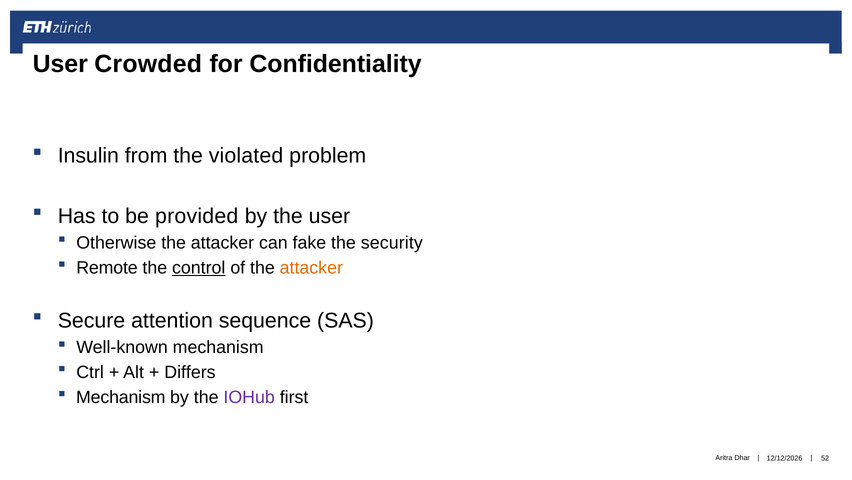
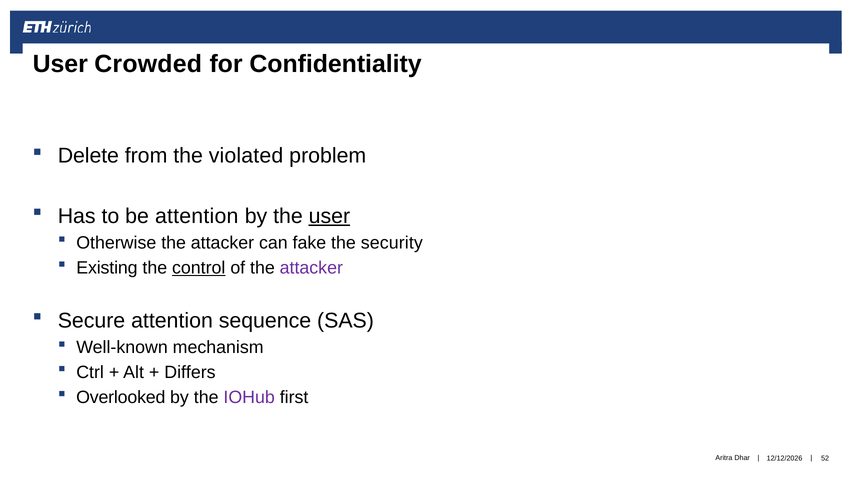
Insulin: Insulin -> Delete
be provided: provided -> attention
user at (329, 216) underline: none -> present
Remote: Remote -> Existing
attacker at (311, 267) colour: orange -> purple
Mechanism at (121, 397): Mechanism -> Overlooked
